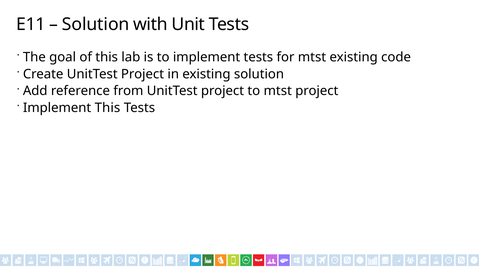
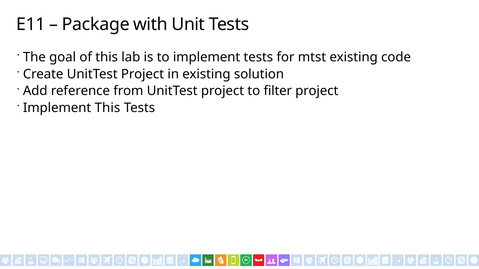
Solution at (96, 24): Solution -> Package
to mtst: mtst -> filter
